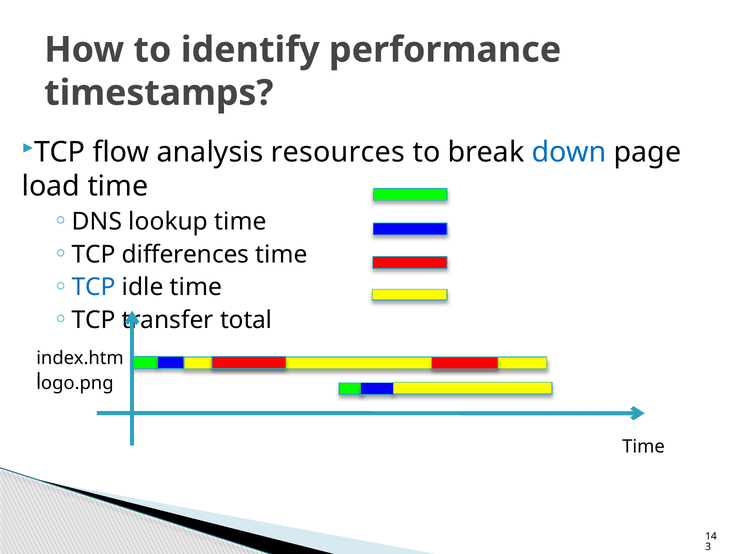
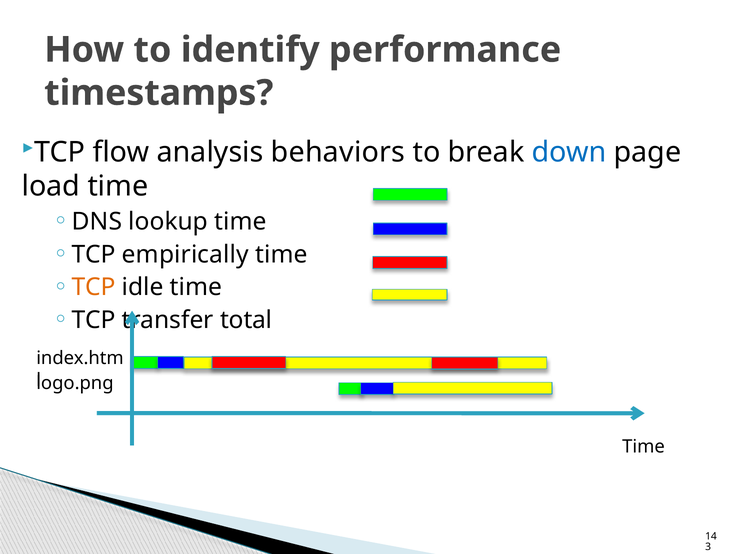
resources: resources -> behaviors
differences: differences -> empirically
TCP at (94, 287) colour: blue -> orange
